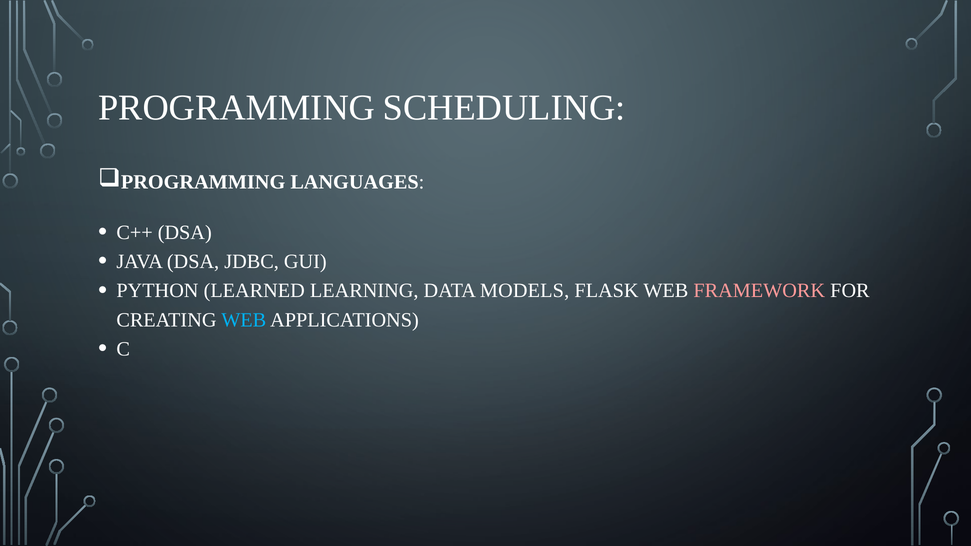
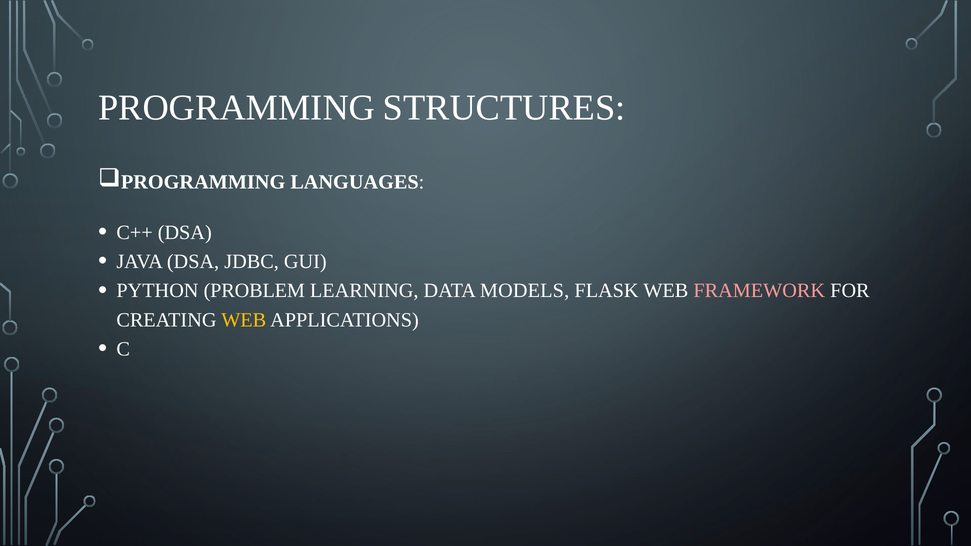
SCHEDULING: SCHEDULING -> STRUCTURES
LEARNED: LEARNED -> PROBLEM
WEB at (244, 320) colour: light blue -> yellow
